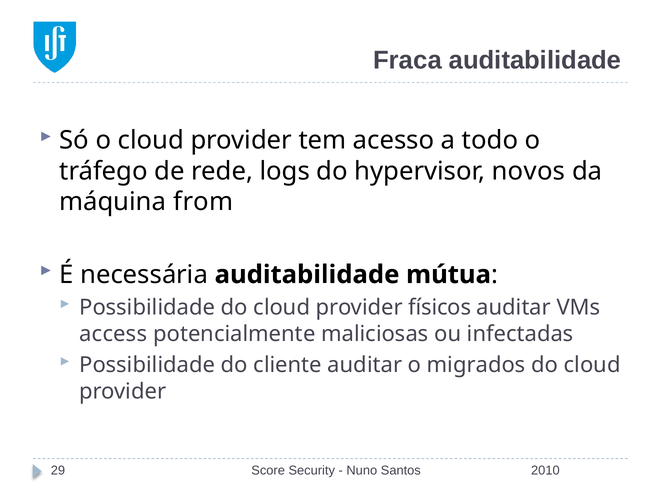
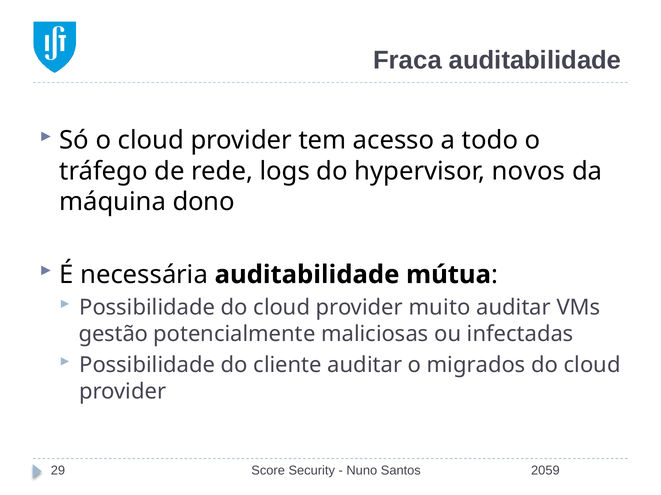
from: from -> dono
físicos: físicos -> muito
access: access -> gestão
2010: 2010 -> 2059
